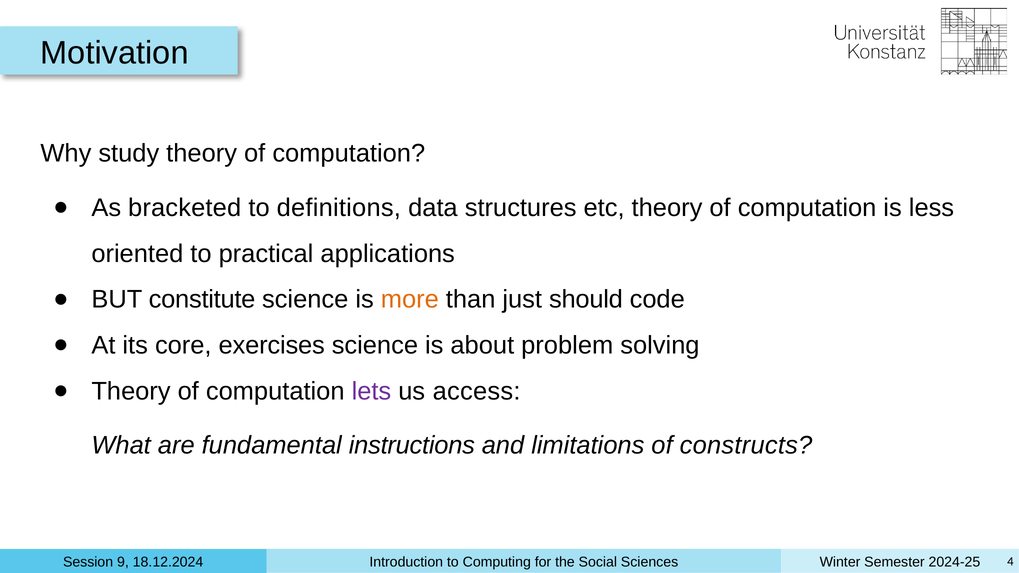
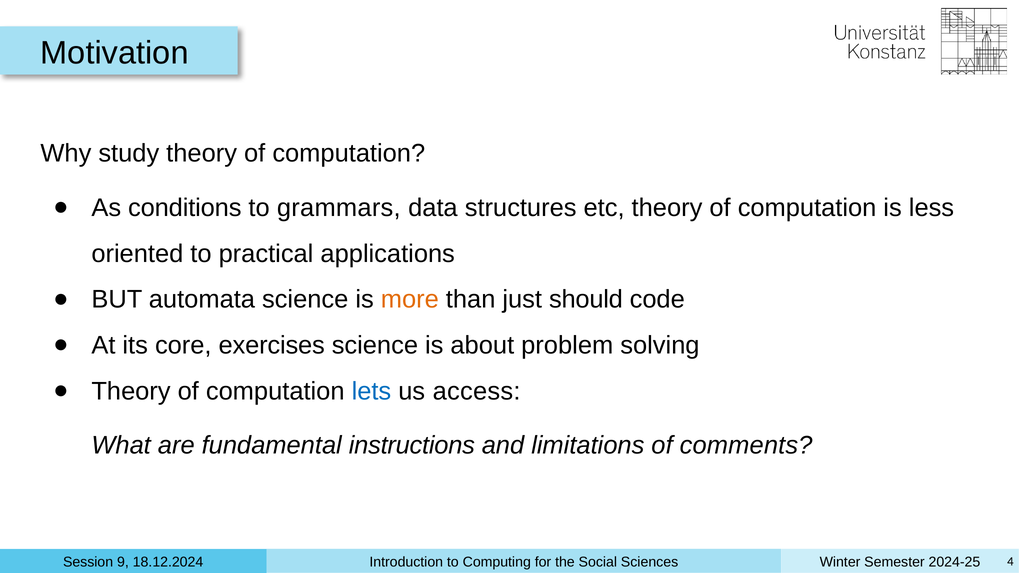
bracketed: bracketed -> conditions
definitions: definitions -> grammars
constitute: constitute -> automata
lets colour: purple -> blue
constructs: constructs -> comments
